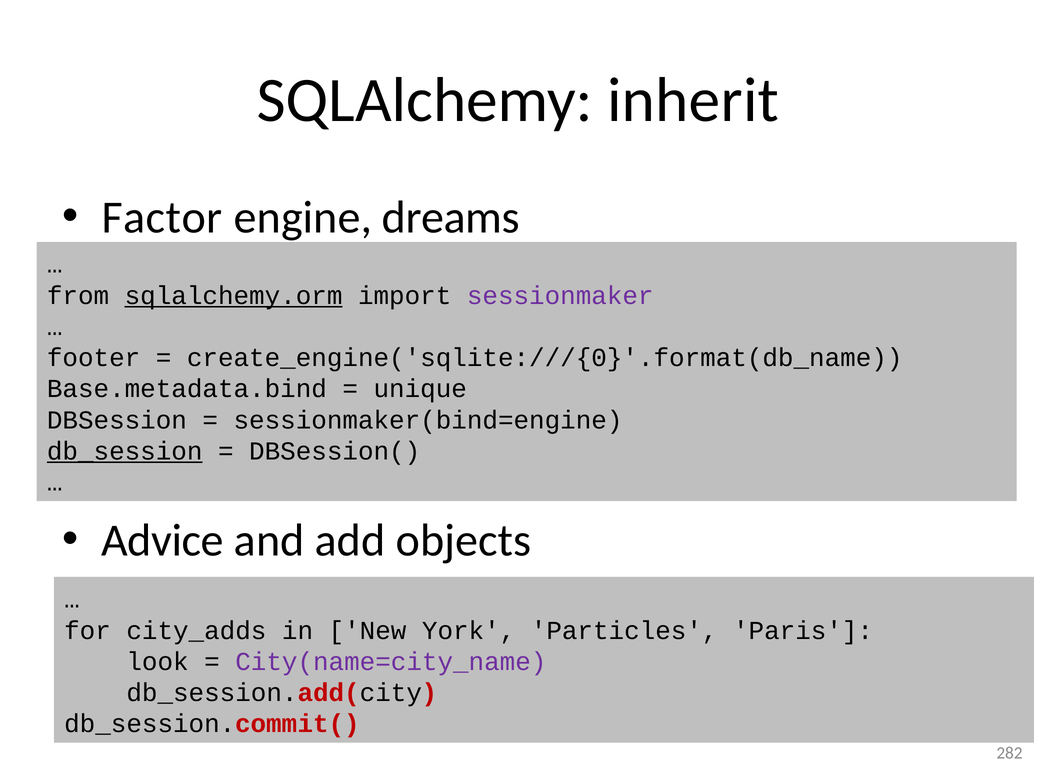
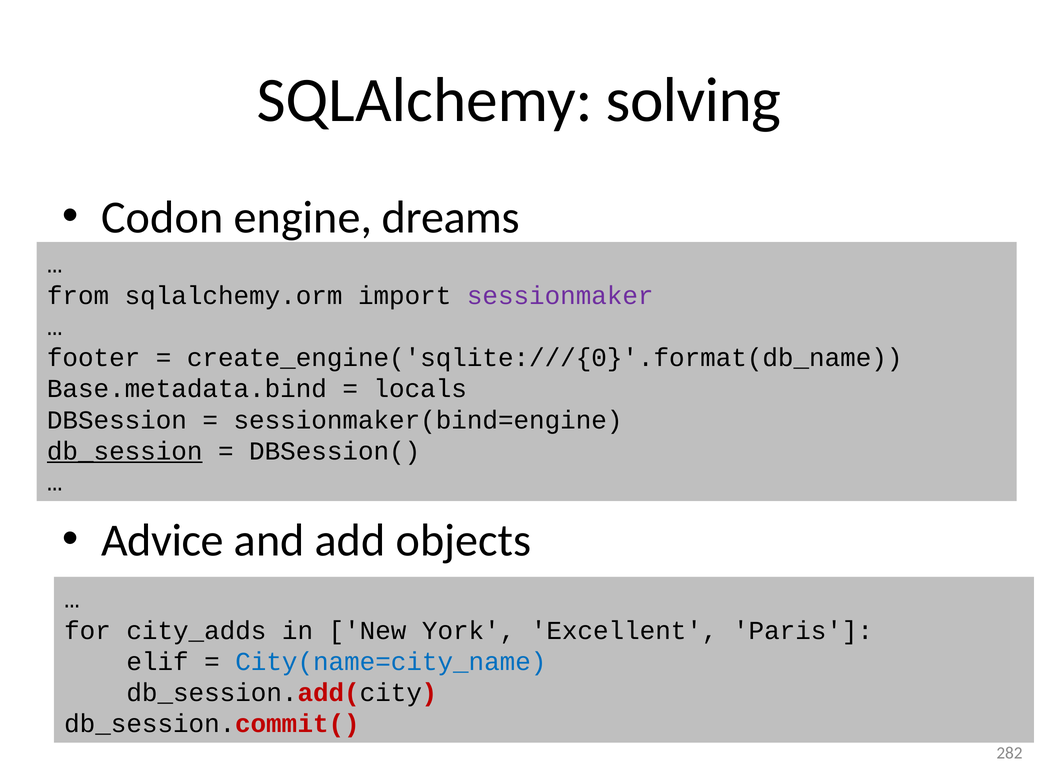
inherit: inherit -> solving
Factor: Factor -> Codon
sqlalchemy.orm underline: present -> none
unique: unique -> locals
Particles: Particles -> Excellent
look: look -> elif
City(name=city_name colour: purple -> blue
